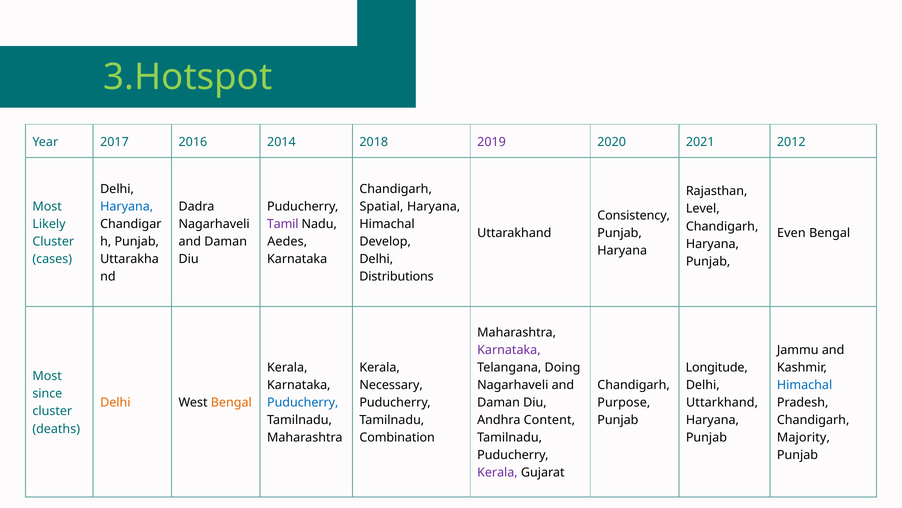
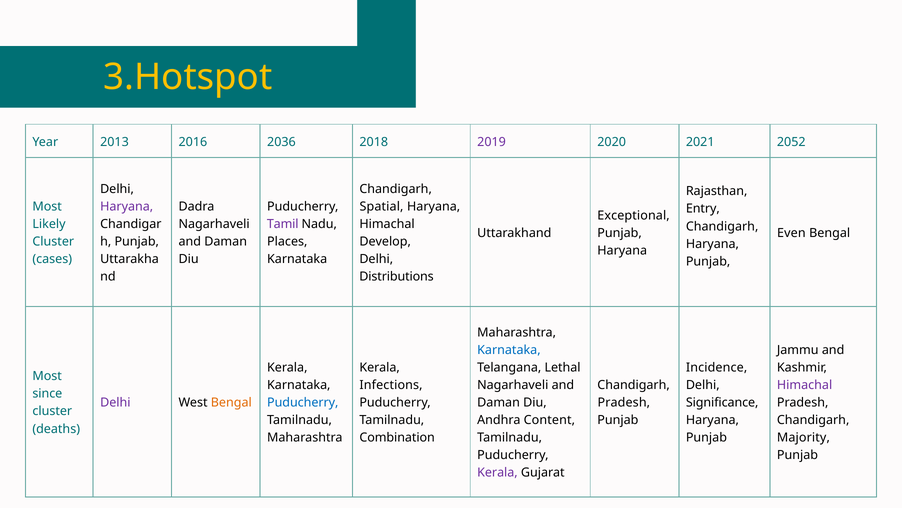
3.Hotspot colour: light green -> yellow
2017: 2017 -> 2013
2014: 2014 -> 2036
2012: 2012 -> 2052
Haryana at (127, 206) colour: blue -> purple
Level: Level -> Entry
Consistency: Consistency -> Exceptional
Aedes: Aedes -> Places
Karnataka at (509, 349) colour: purple -> blue
Doing: Doing -> Lethal
Longitude: Longitude -> Incidence
Necessary: Necessary -> Infections
Himachal at (805, 385) colour: blue -> purple
Delhi at (115, 402) colour: orange -> purple
Purpose at (624, 402): Purpose -> Pradesh
Uttarkhand: Uttarkhand -> Significance
